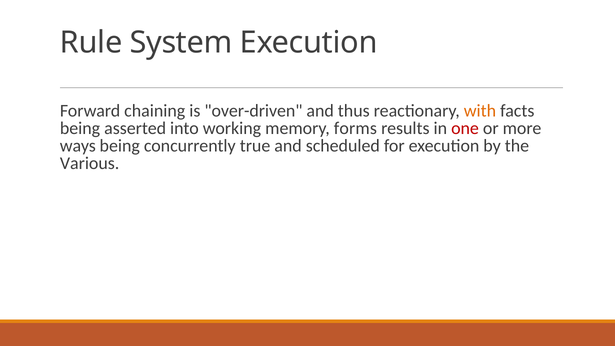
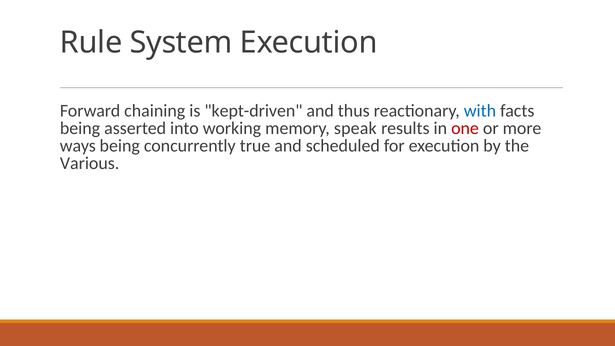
over-driven: over-driven -> kept-driven
with colour: orange -> blue
forms: forms -> speak
